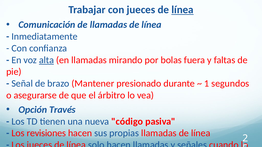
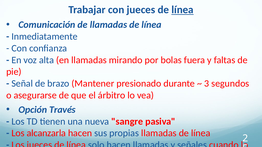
alta underline: present -> none
1: 1 -> 3
código: código -> sangre
revisiones: revisiones -> alcanzarla
